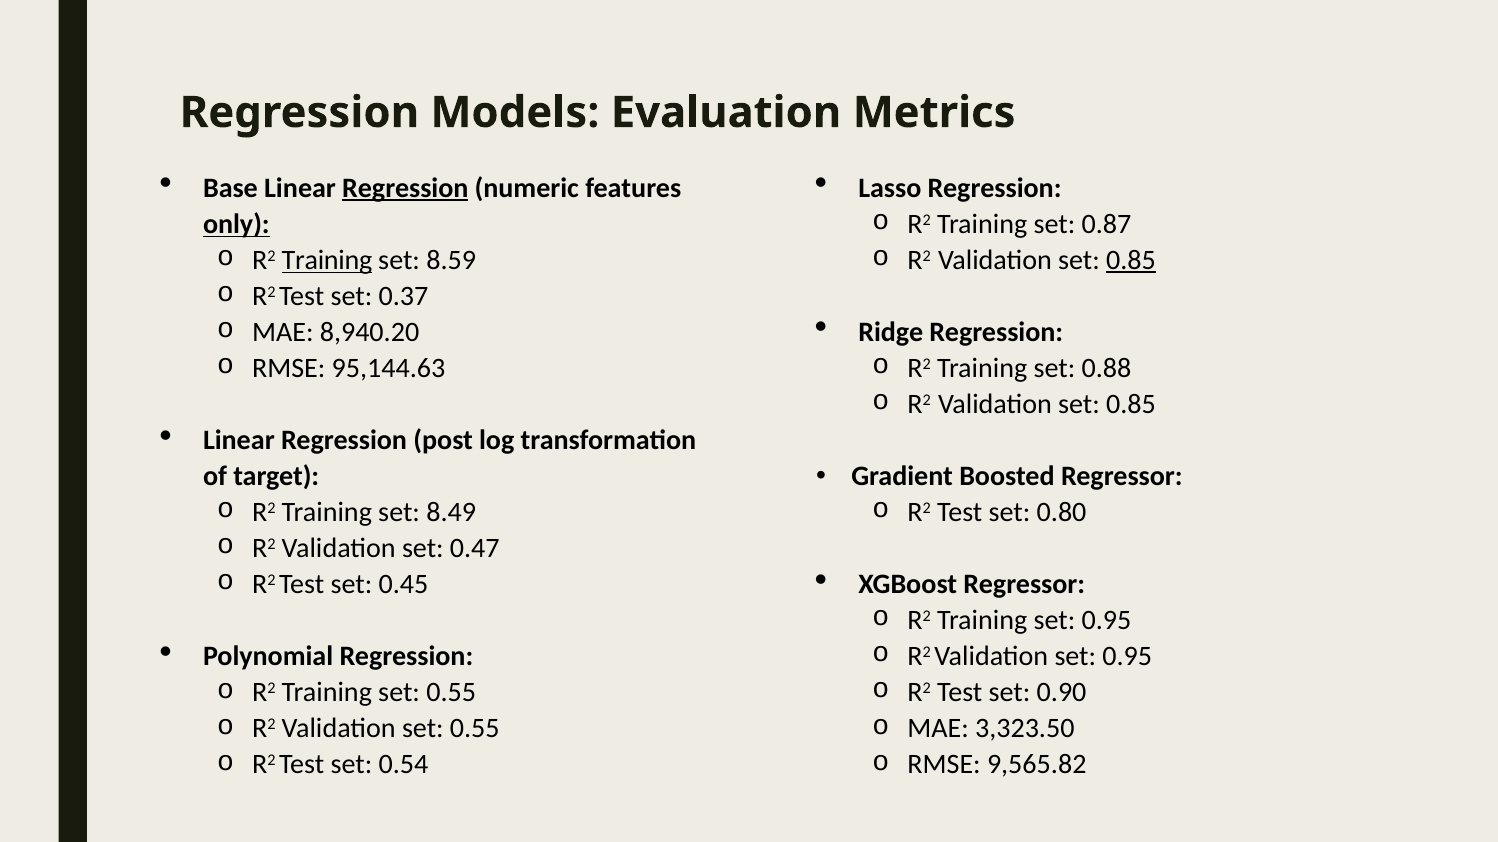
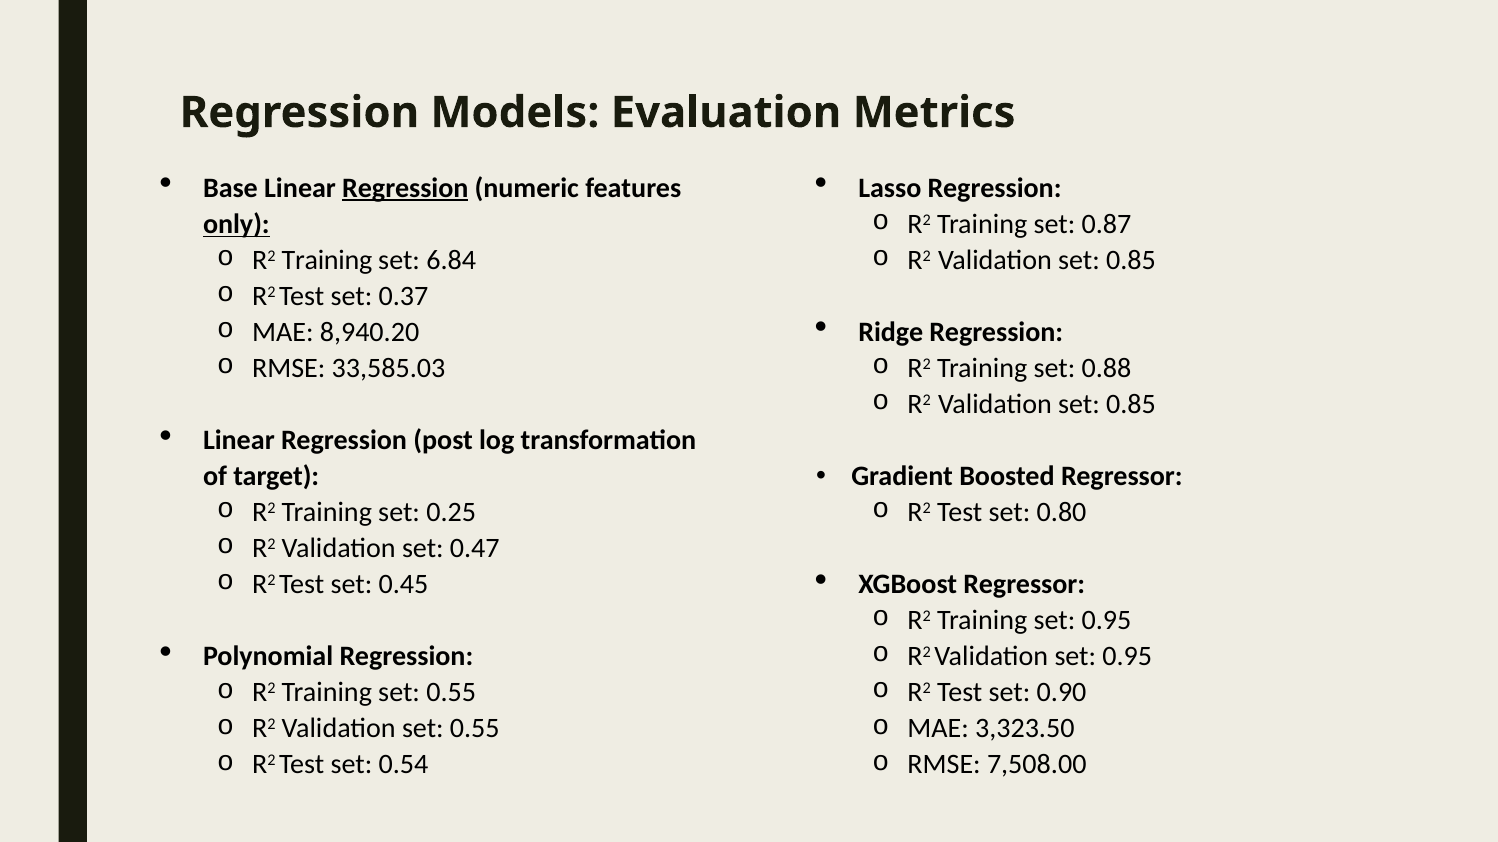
Training at (327, 261) underline: present -> none
8.59: 8.59 -> 6.84
0.85 at (1131, 260) underline: present -> none
95,144.63: 95,144.63 -> 33,585.03
8.49: 8.49 -> 0.25
9,565.82: 9,565.82 -> 7,508.00
